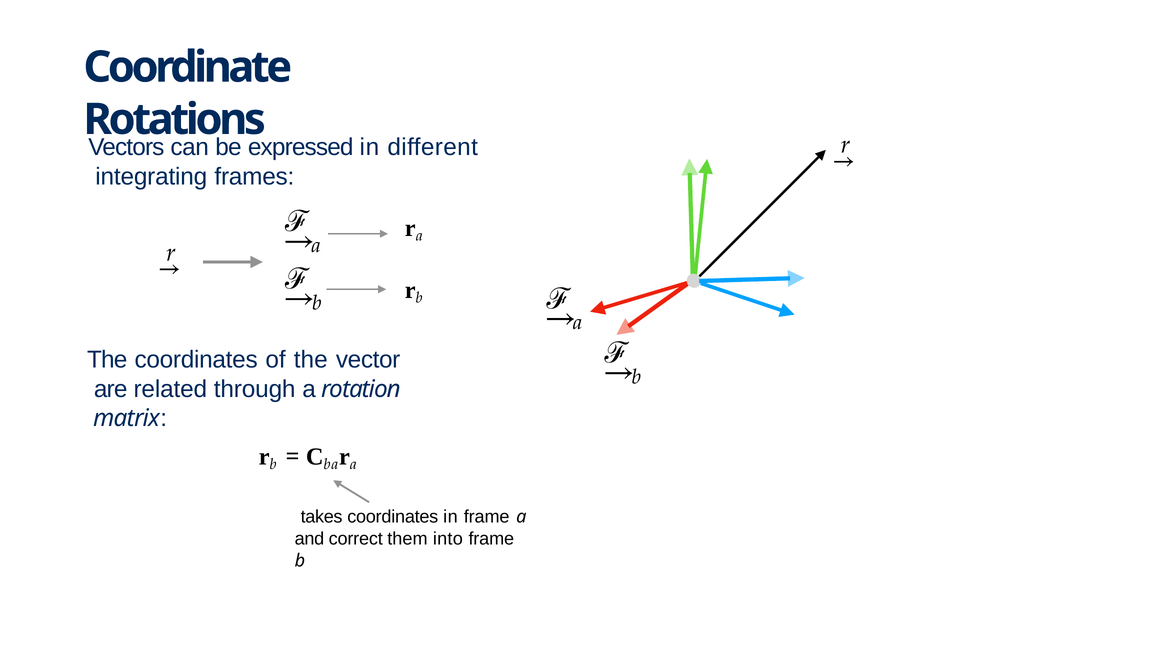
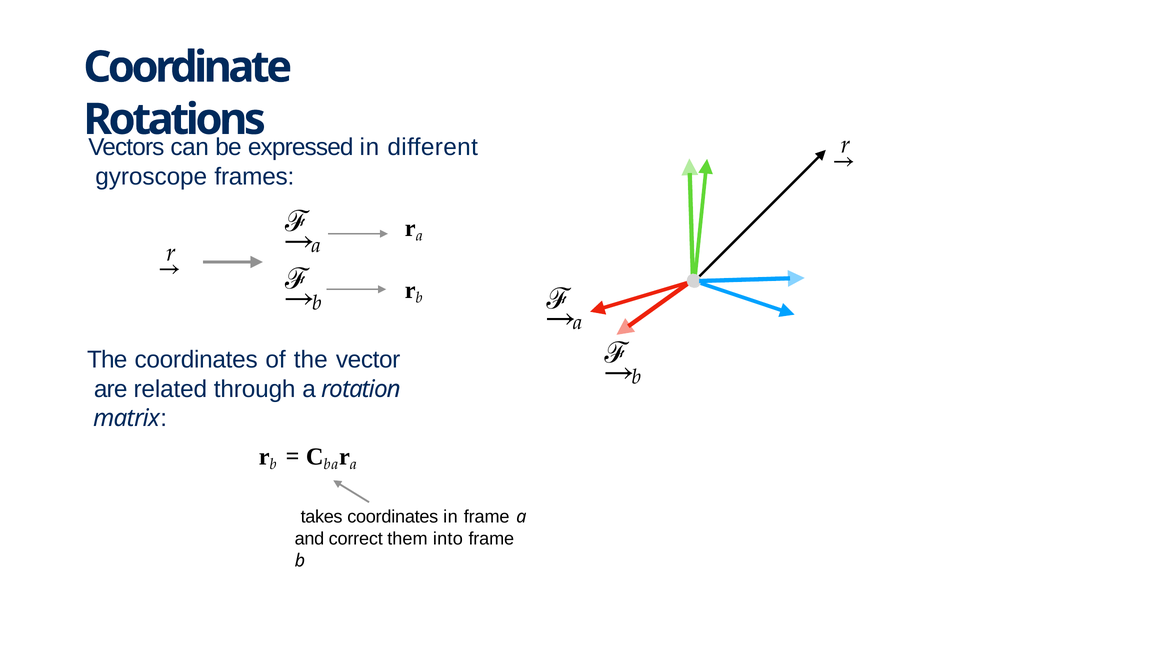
integrating: integrating -> gyroscope
